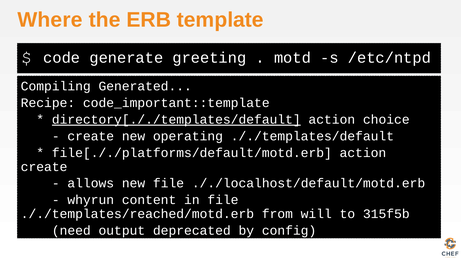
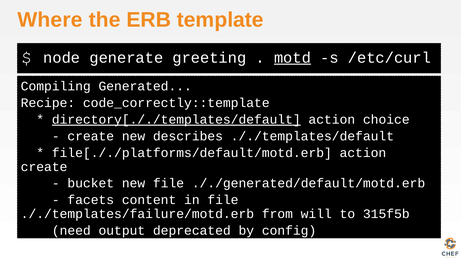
code: code -> node
motd underline: none -> present
/etc/ntpd: /etc/ntpd -> /etc/curl
code_important::template: code_important::template -> code_correctly::template
operating: operating -> describes
allows: allows -> bucket
././localhost/default/motd.erb: ././localhost/default/motd.erb -> ././generated/default/motd.erb
whyrun: whyrun -> facets
././templates/reached/motd.erb: ././templates/reached/motd.erb -> ././templates/failure/motd.erb
